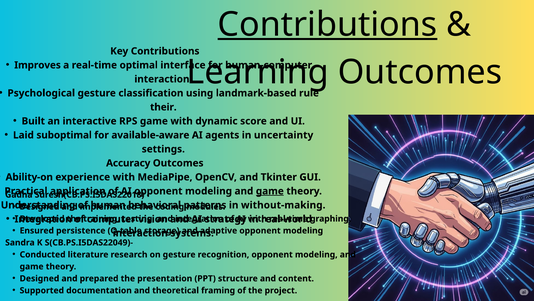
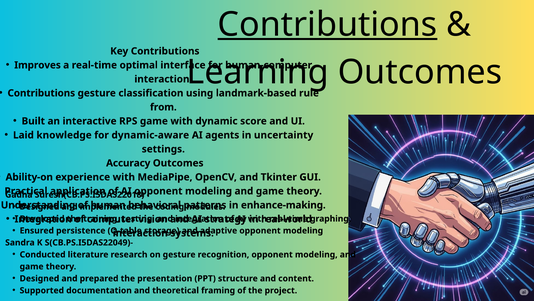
Psychological at (41, 93): Psychological -> Contributions
their: their -> from
suboptimal: suboptimal -> knowledge
available-aware: available-aware -> dynamic-aware
game at (270, 191) underline: present -> none
without-making: without-making -> enhance-making
